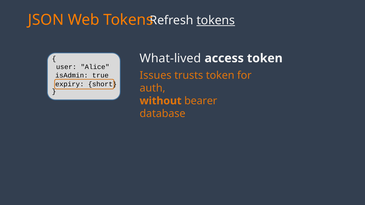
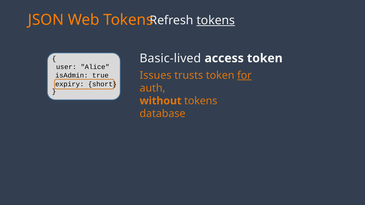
What-lived: What-lived -> Basic-lived
for underline: none -> present
without bearer: bearer -> tokens
